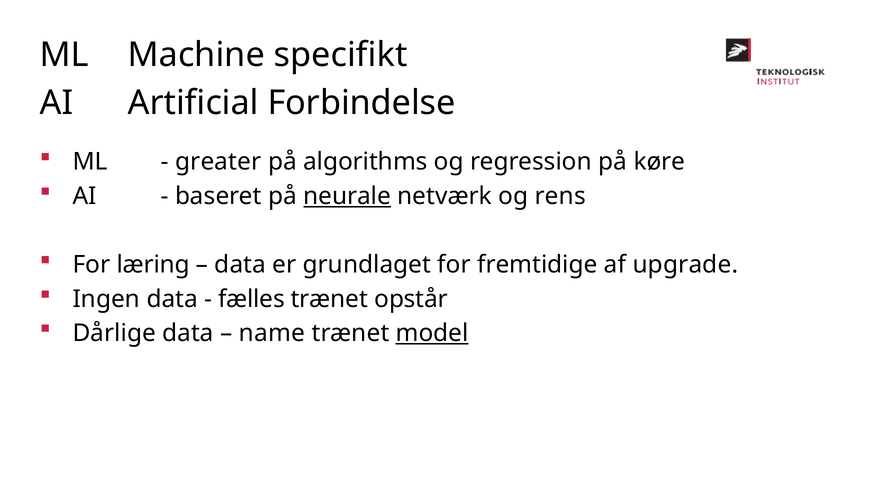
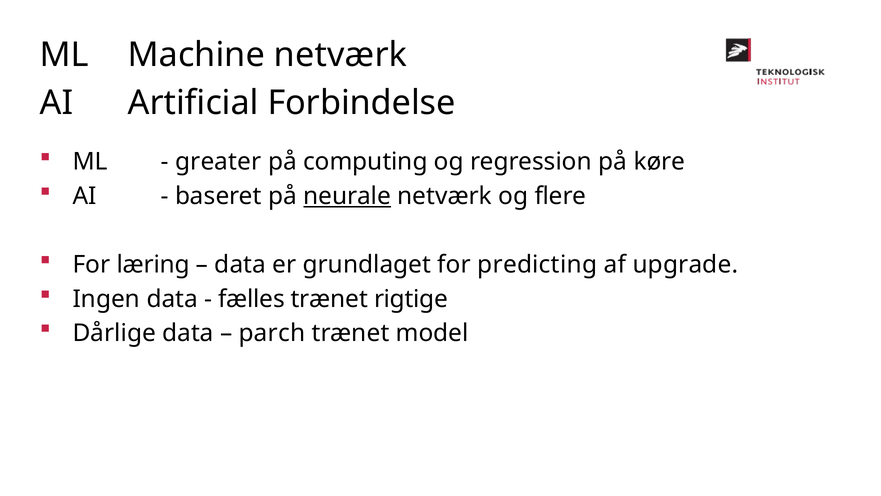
Machine specifikt: specifikt -> netværk
algorithms: algorithms -> computing
rens: rens -> flere
fremtidige: fremtidige -> predicting
opstår: opstår -> rigtige
name: name -> parch
model underline: present -> none
